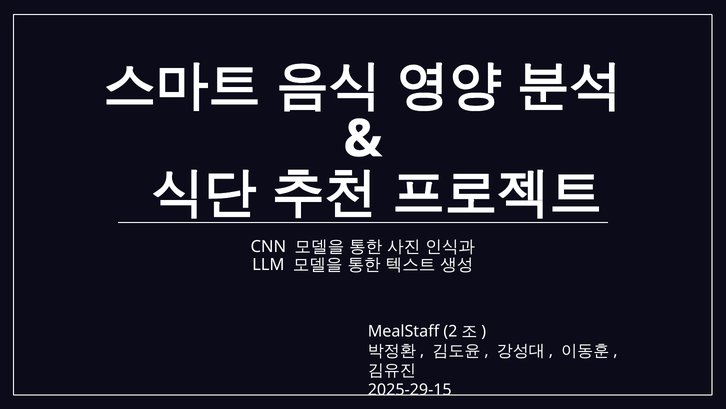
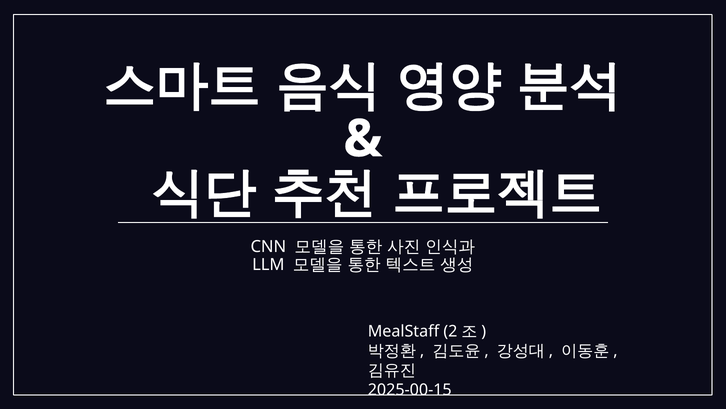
2025-29-15: 2025-29-15 -> 2025-00-15
